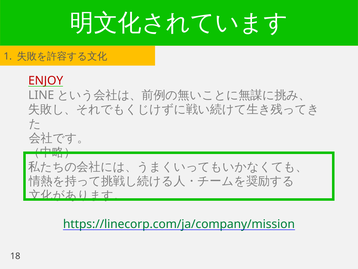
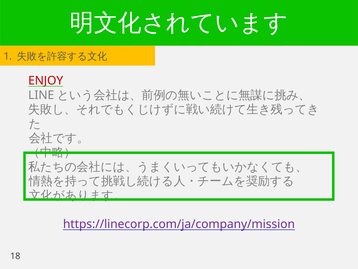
https://linecorp.com/ja/company/mission colour: green -> purple
